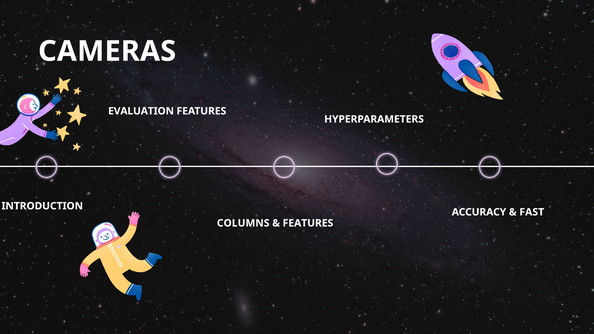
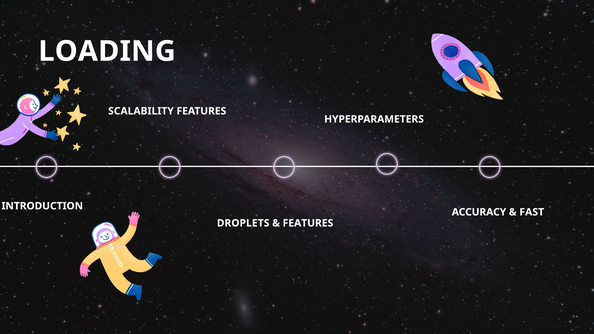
CAMERAS: CAMERAS -> LOADING
EVALUATION: EVALUATION -> SCALABILITY
COLUMNS: COLUMNS -> DROPLETS
